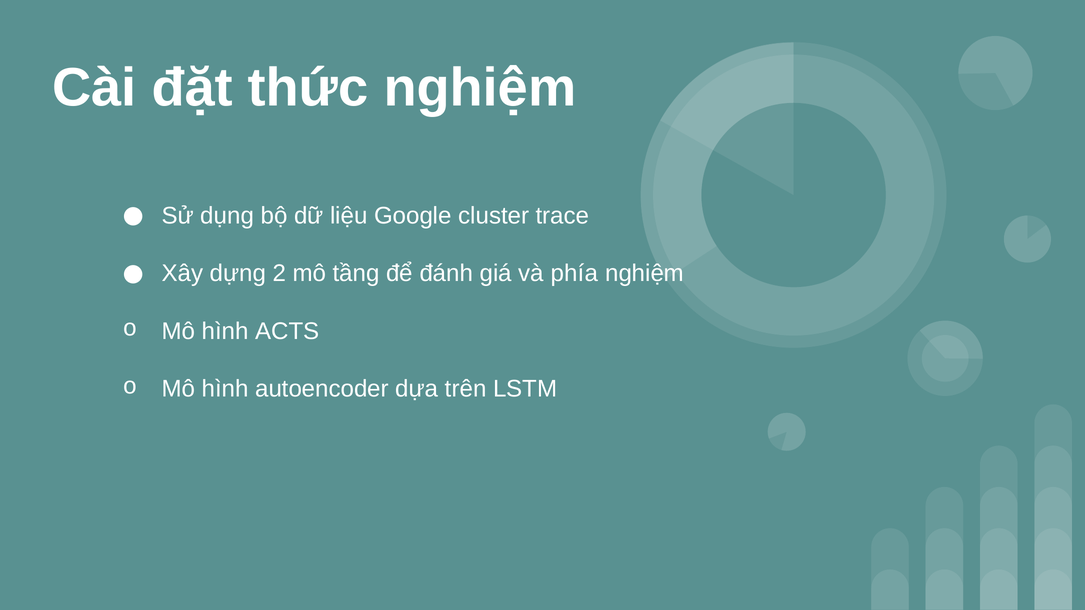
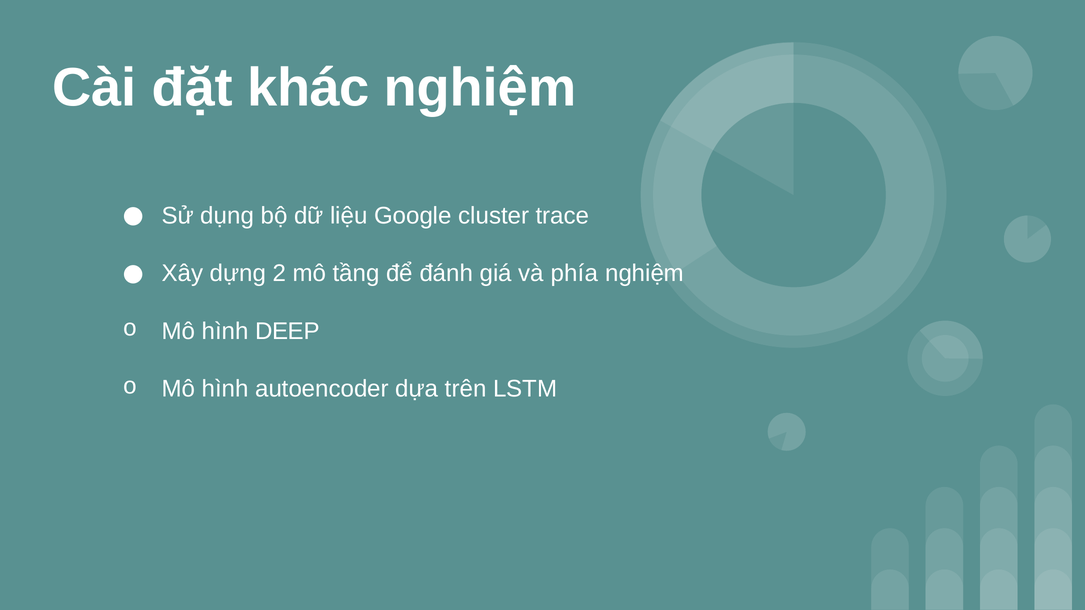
thức: thức -> khác
ACTS: ACTS -> DEEP
